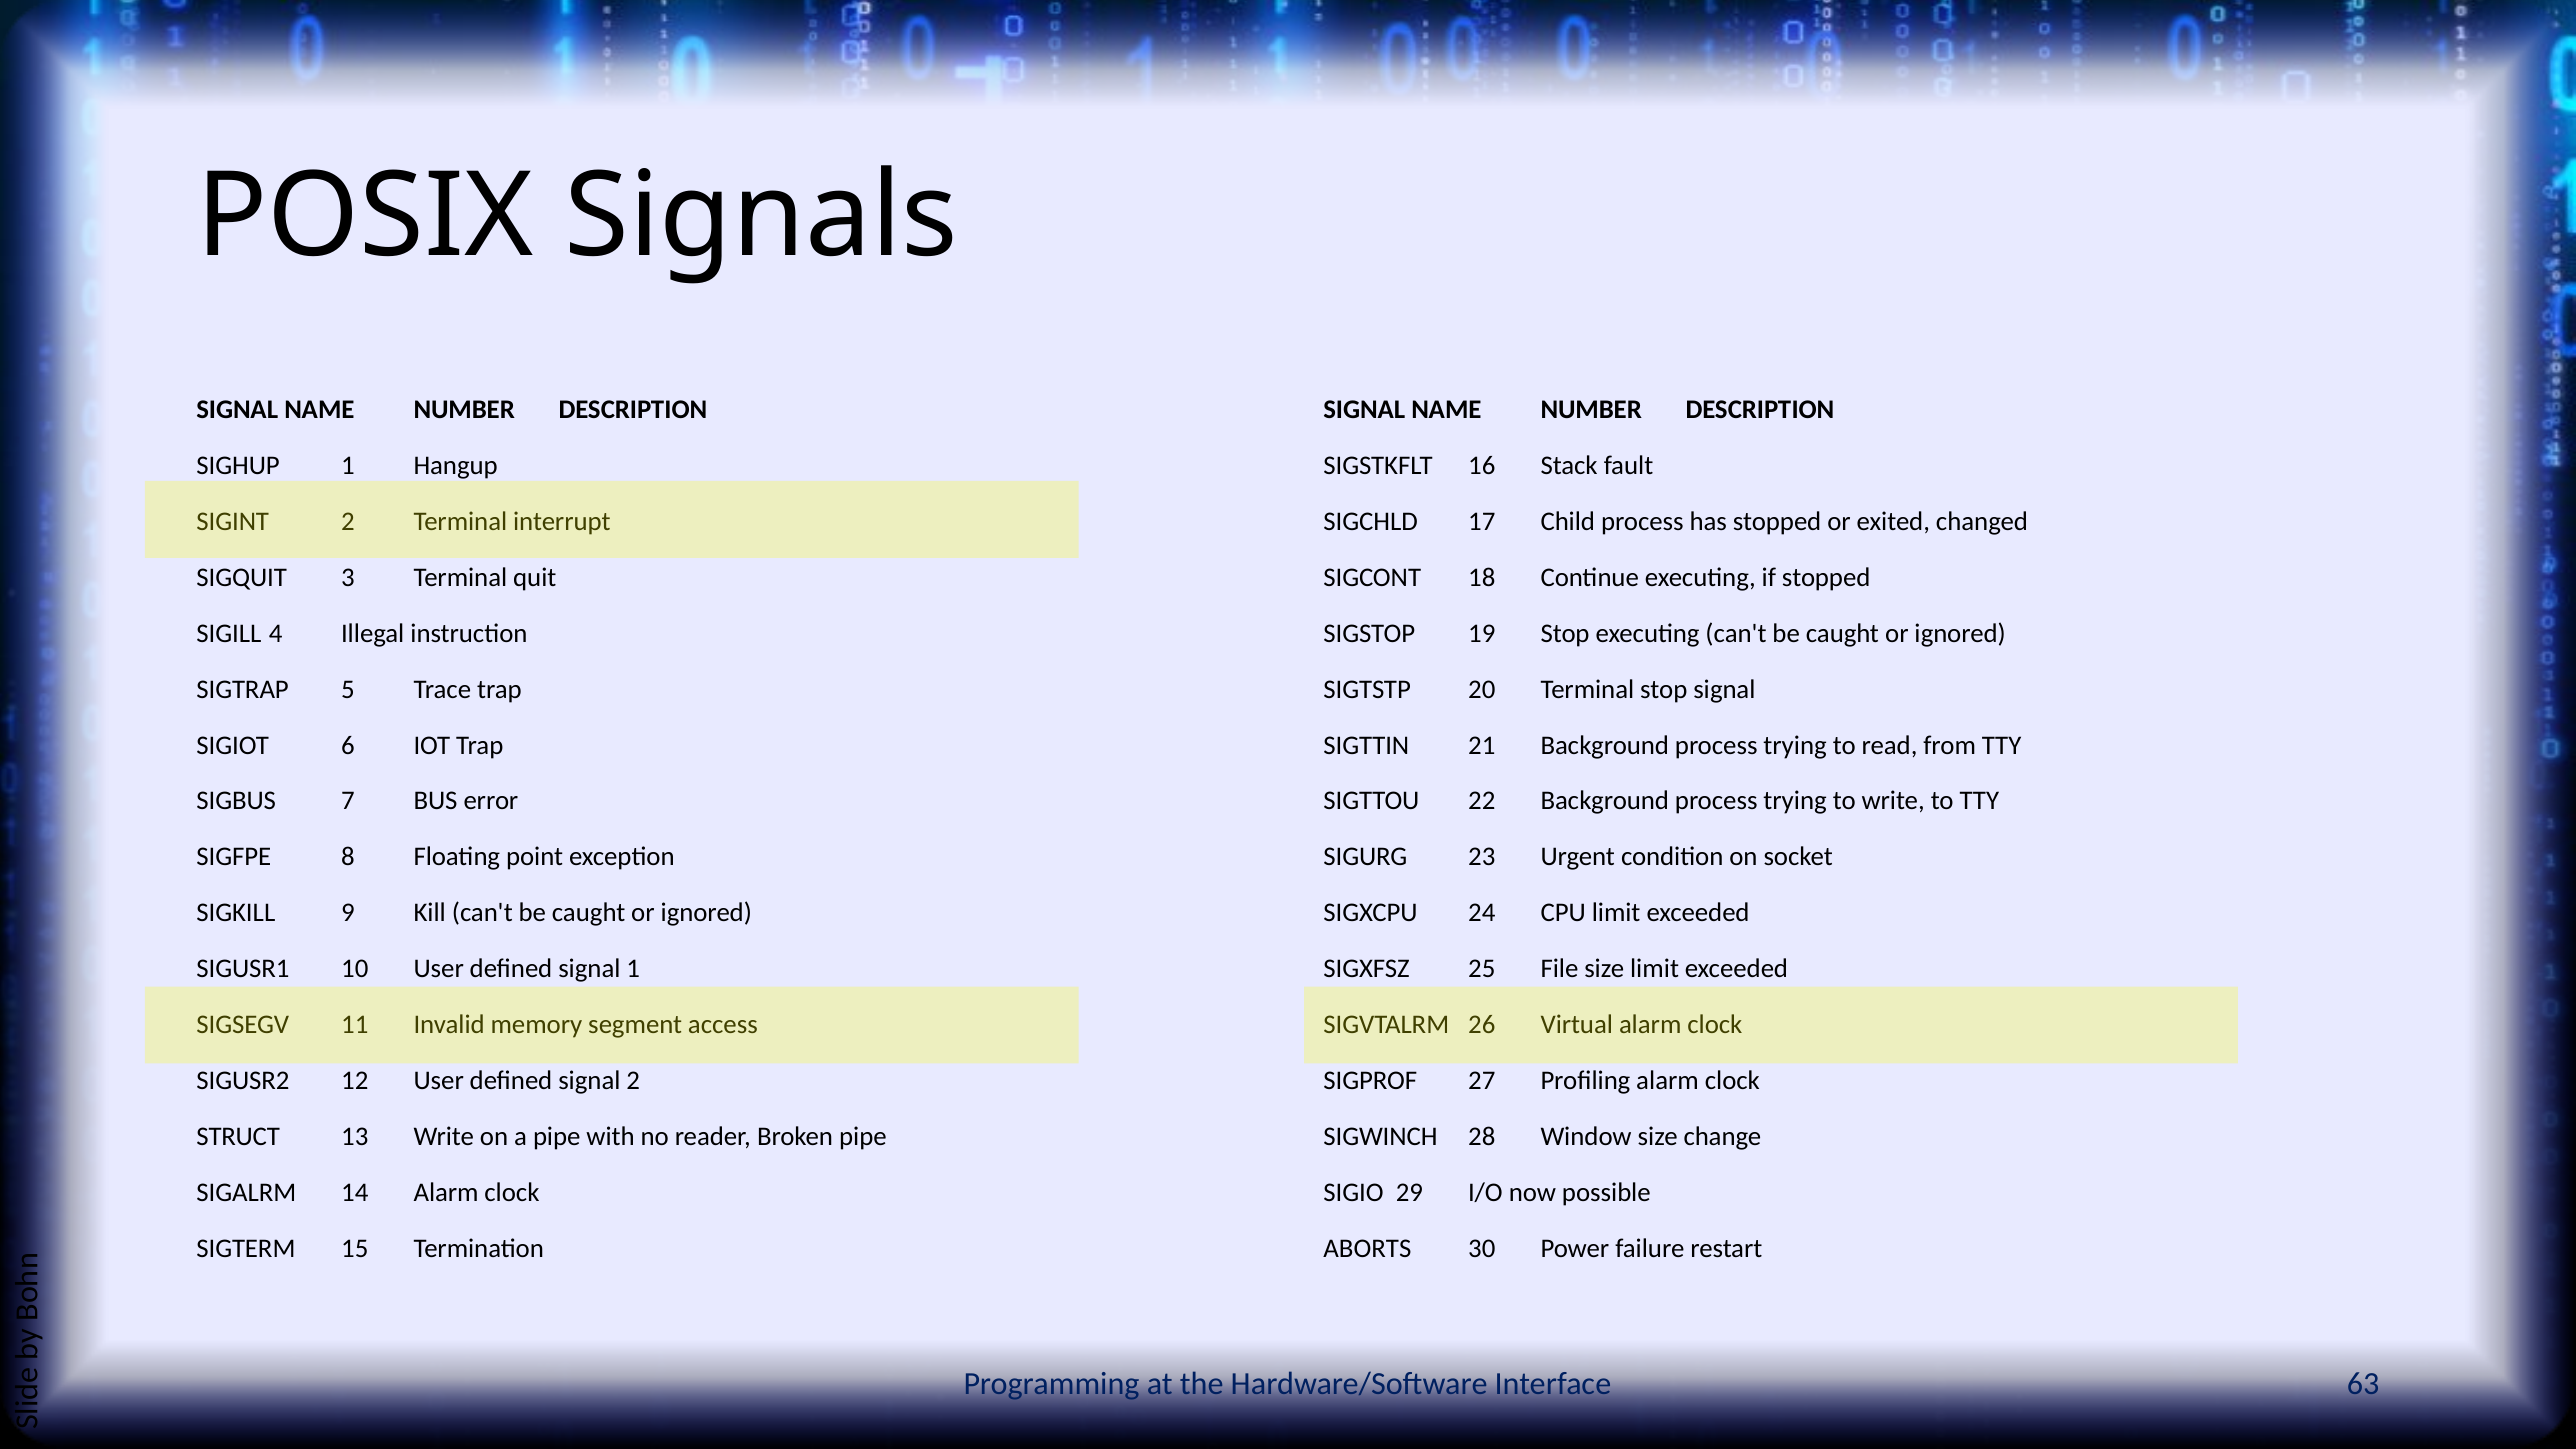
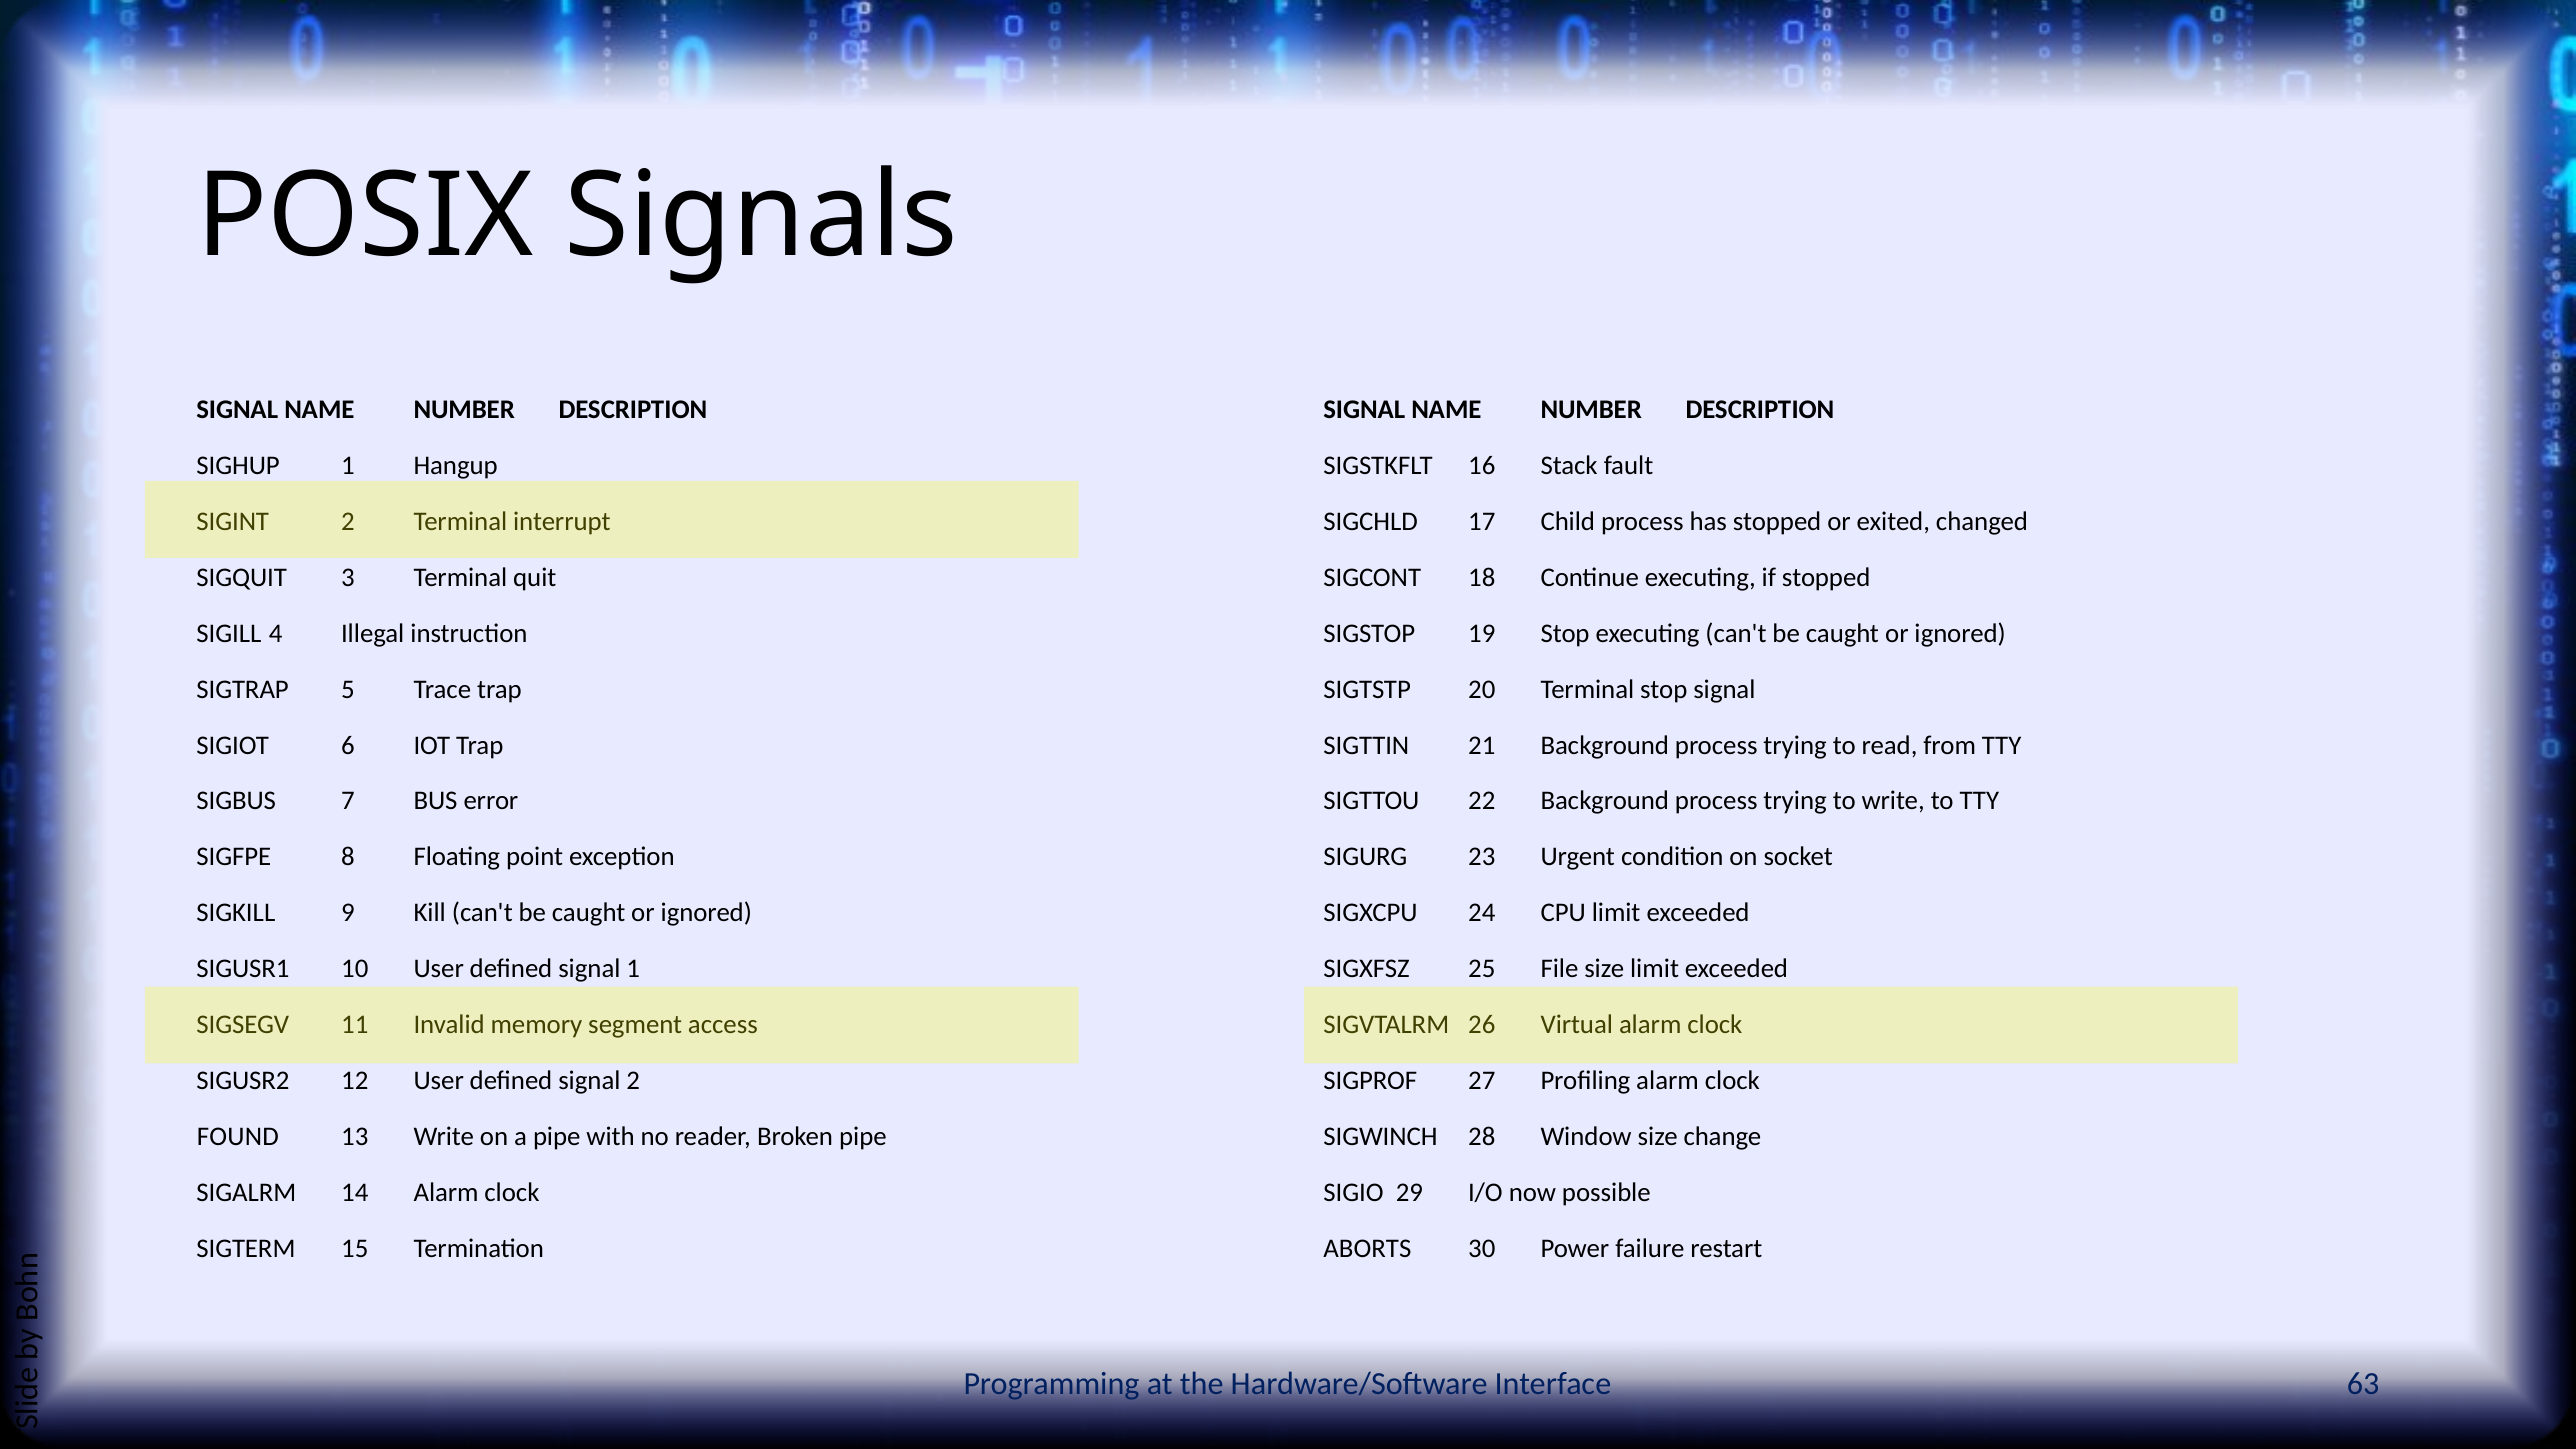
STRUCT: STRUCT -> FOUND
